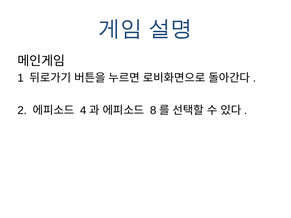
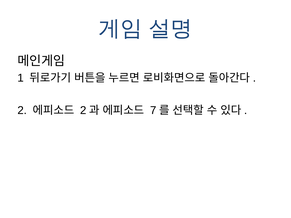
4 at (83, 111): 4 -> 2
8: 8 -> 7
